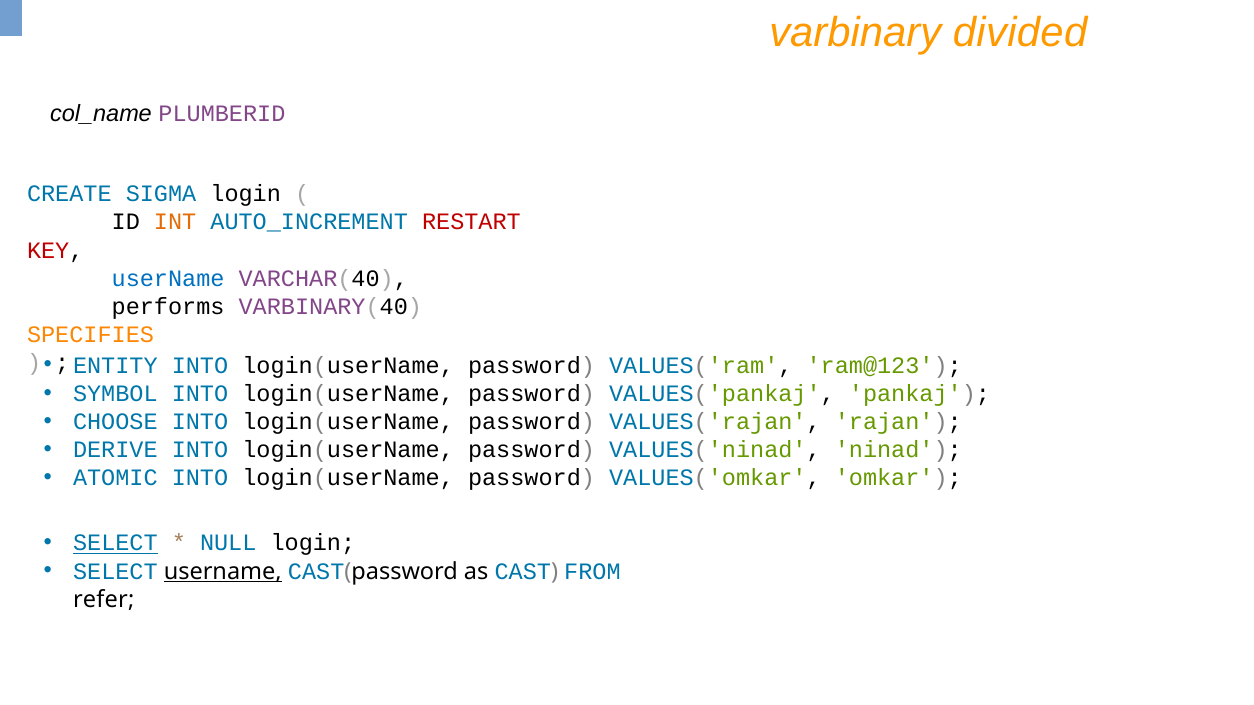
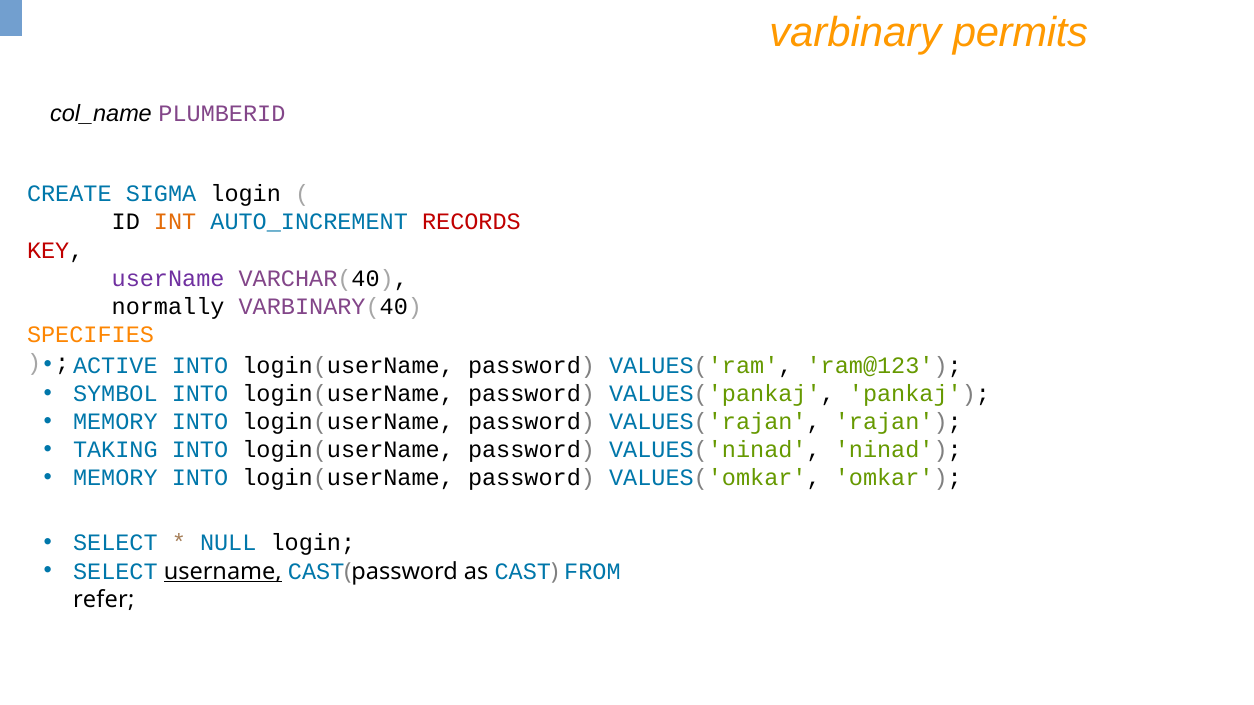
divided: divided -> permits
RESTART: RESTART -> RECORDS
userName at (168, 279) colour: blue -> purple
performs: performs -> normally
ENTITY: ENTITY -> ACTIVE
CHOOSE at (115, 422): CHOOSE -> MEMORY
DERIVE: DERIVE -> TAKING
ATOMIC at (115, 478): ATOMIC -> MEMORY
SELECT at (115, 543) underline: present -> none
